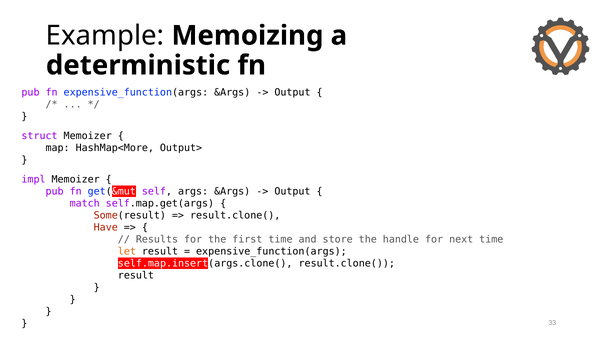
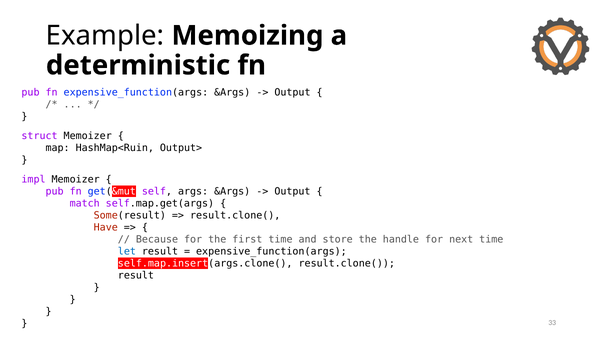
HashMap<More: HashMap<More -> HashMap<Ruin
Results: Results -> Because
let colour: orange -> blue
